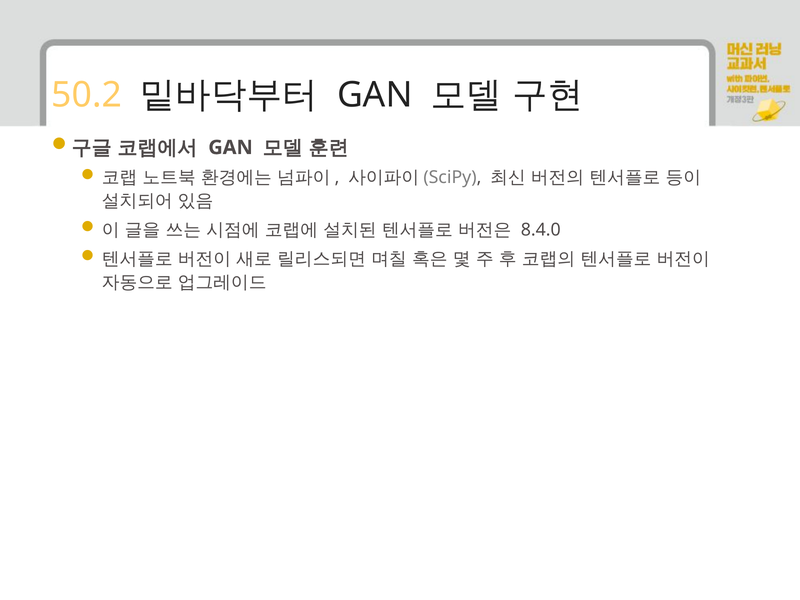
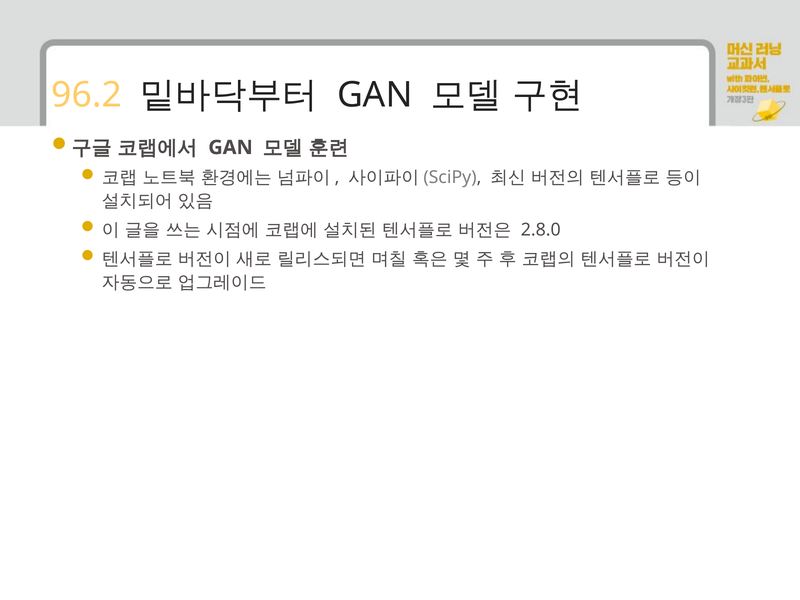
50.2: 50.2 -> 96.2
8.4.0: 8.4.0 -> 2.8.0
